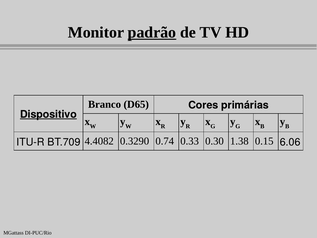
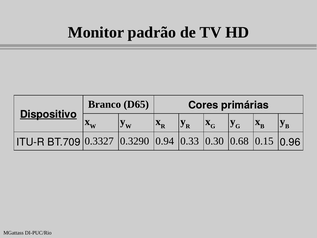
padrão underline: present -> none
4.4082: 4.4082 -> 0.3327
0.74: 0.74 -> 0.94
1.38: 1.38 -> 0.68
6.06: 6.06 -> 0.96
